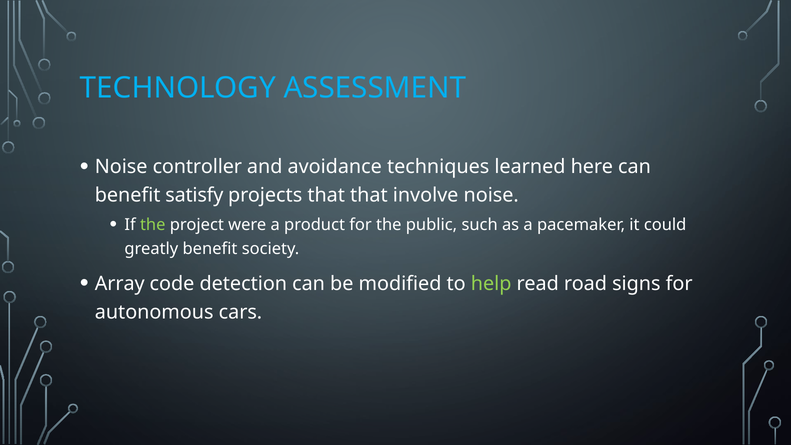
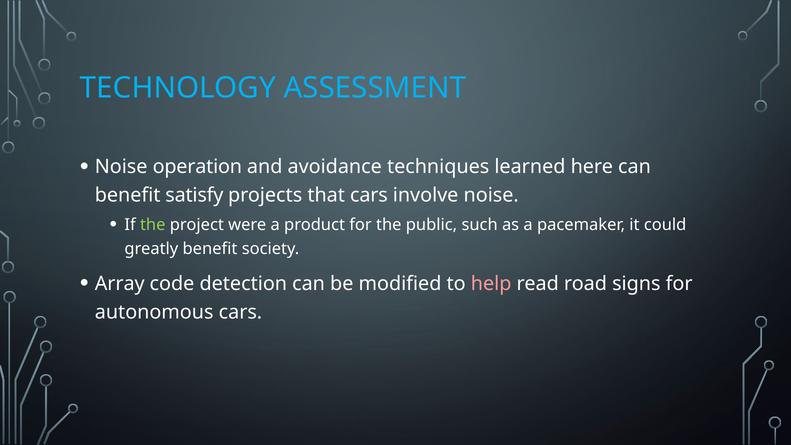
controller: controller -> operation
that that: that -> cars
help colour: light green -> pink
